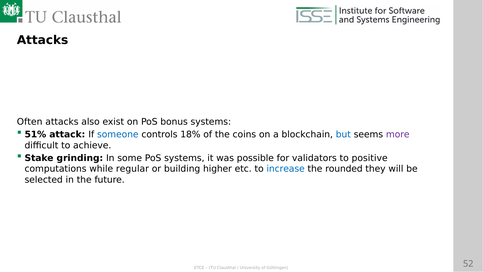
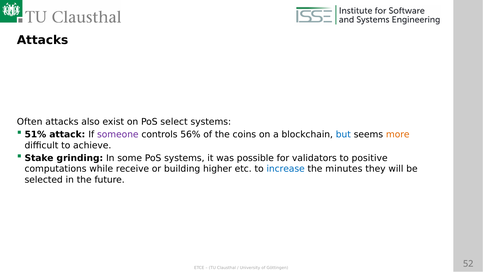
bonus: bonus -> select
someone colour: blue -> purple
18%: 18% -> 56%
more colour: purple -> orange
regular: regular -> receive
rounded: rounded -> minutes
